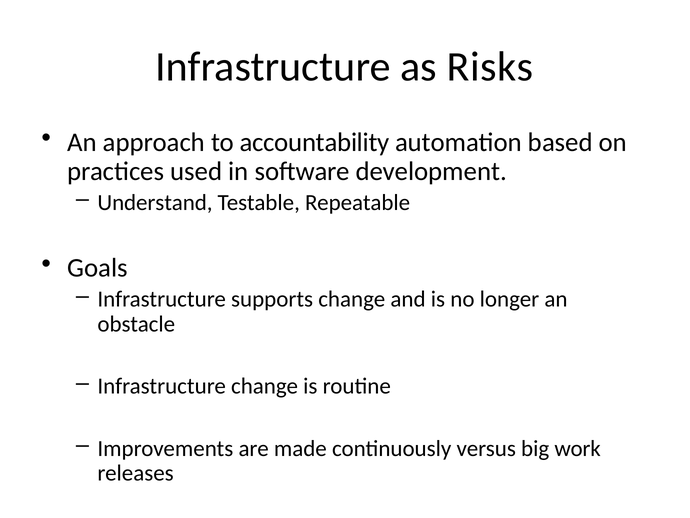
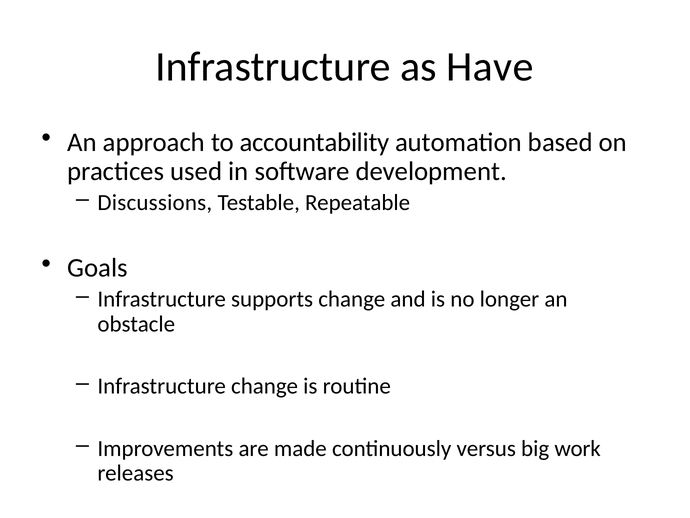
Risks: Risks -> Have
Understand: Understand -> Discussions
